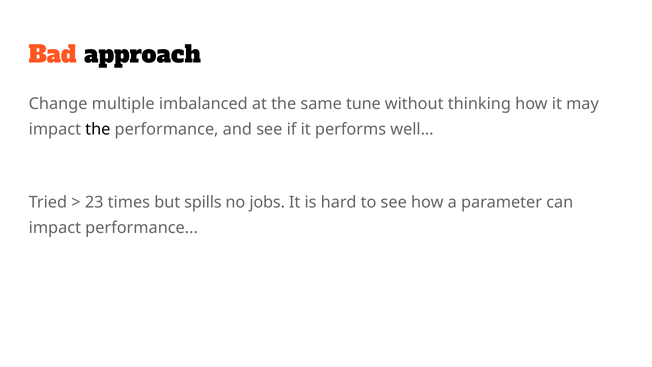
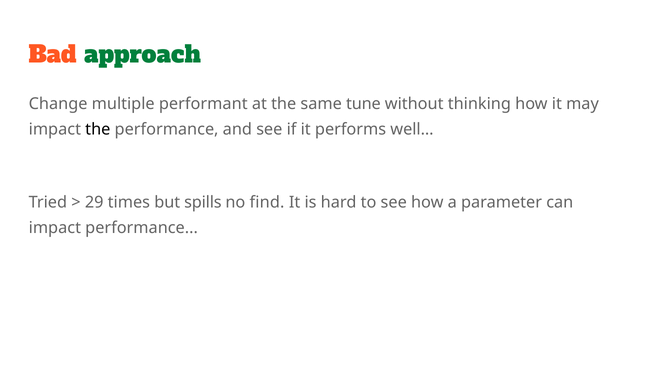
approach colour: black -> green
imbalanced: imbalanced -> performant
23: 23 -> 29
jobs: jobs -> find
